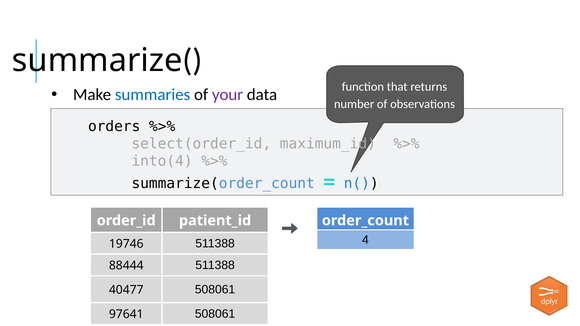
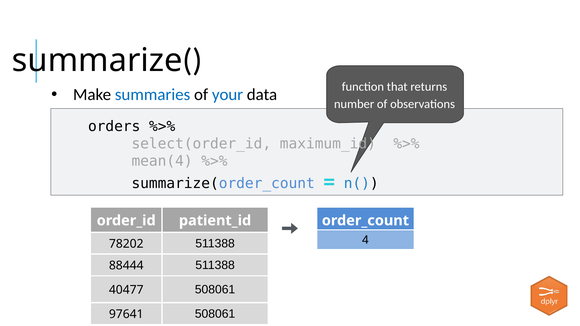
your colour: purple -> blue
into(4: into(4 -> mean(4
19746: 19746 -> 78202
